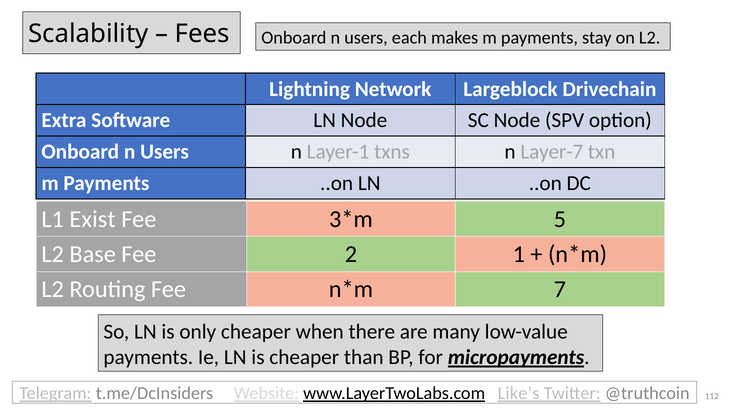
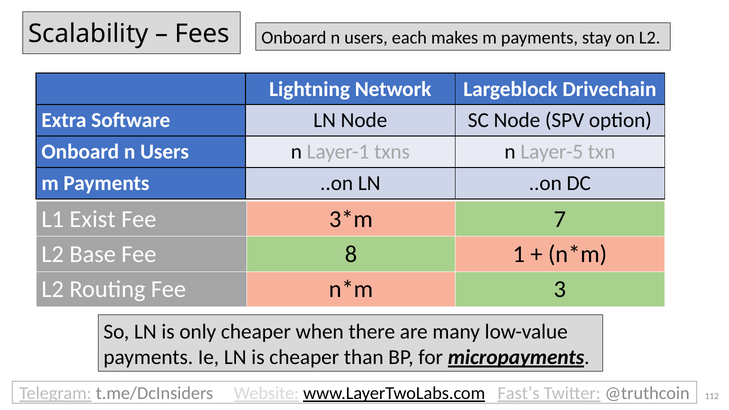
Layer-7: Layer-7 -> Layer-5
5: 5 -> 7
2: 2 -> 8
7: 7 -> 3
Like’s: Like’s -> Fast’s
